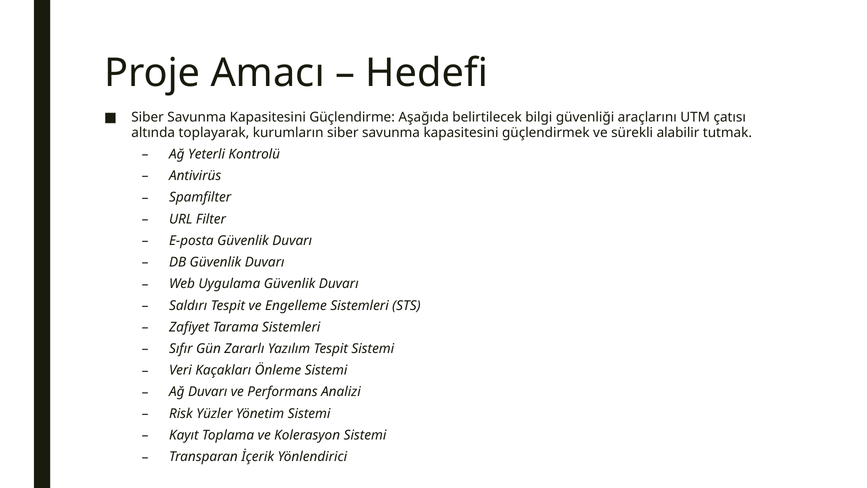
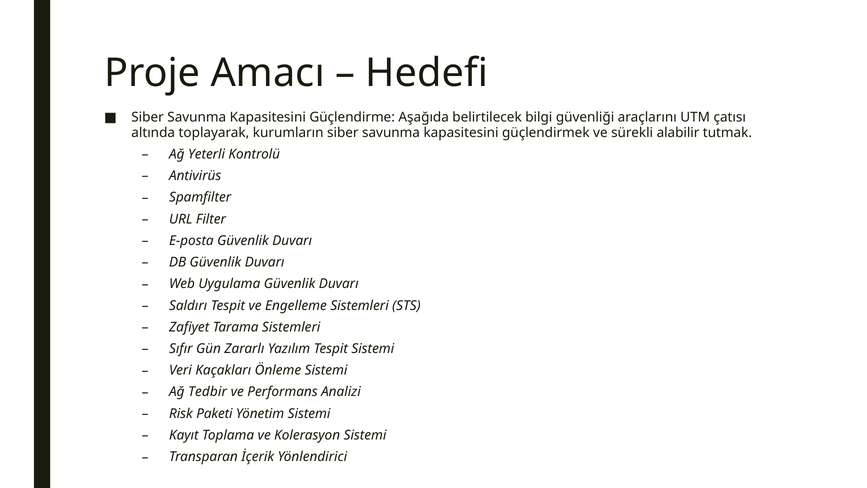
Ağ Duvarı: Duvarı -> Tedbir
Yüzler: Yüzler -> Paketi
